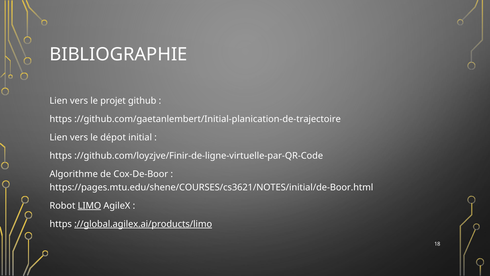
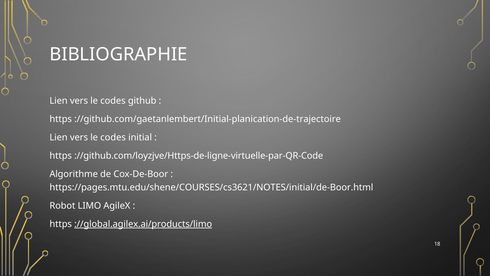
projet at (113, 101): projet -> codes
dépot at (113, 137): dépot -> codes
://github.com/loyzjve/Finir-de-ligne-virtuelle-par-QR-Code: ://github.com/loyzjve/Finir-de-ligne-virtuelle-par-QR-Code -> ://github.com/loyzjve/Https-de-ligne-virtuelle-par-QR-Code
LIMO underline: present -> none
